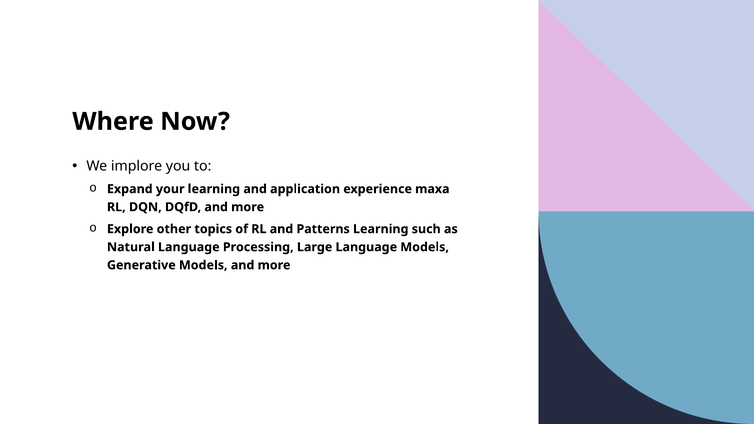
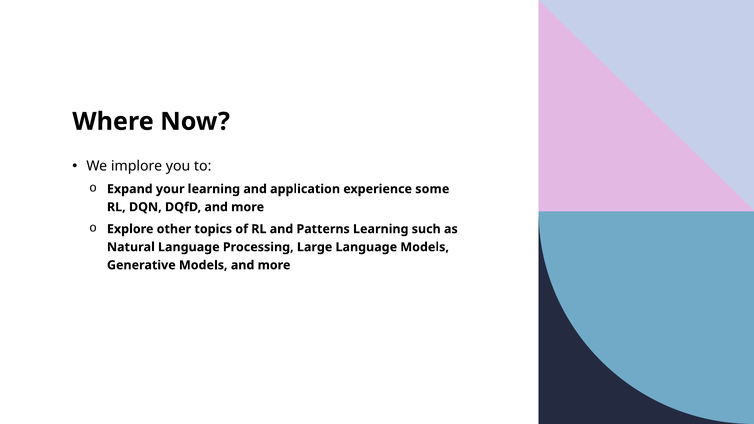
maxa: maxa -> some
